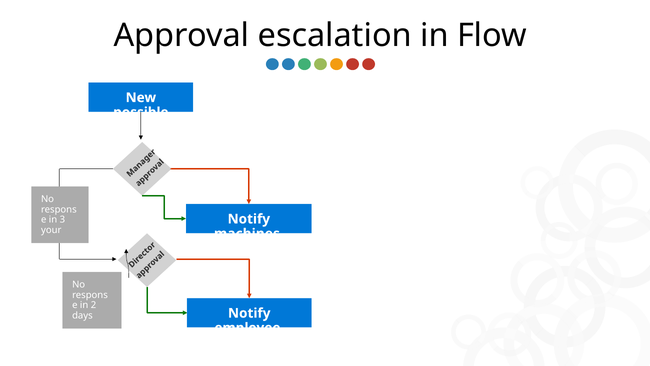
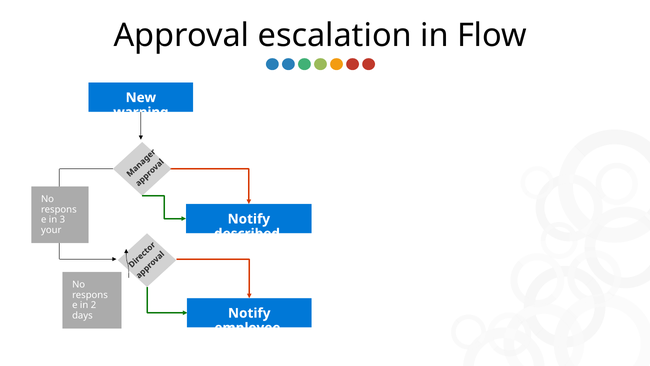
possible: possible -> warning
machines: machines -> described
